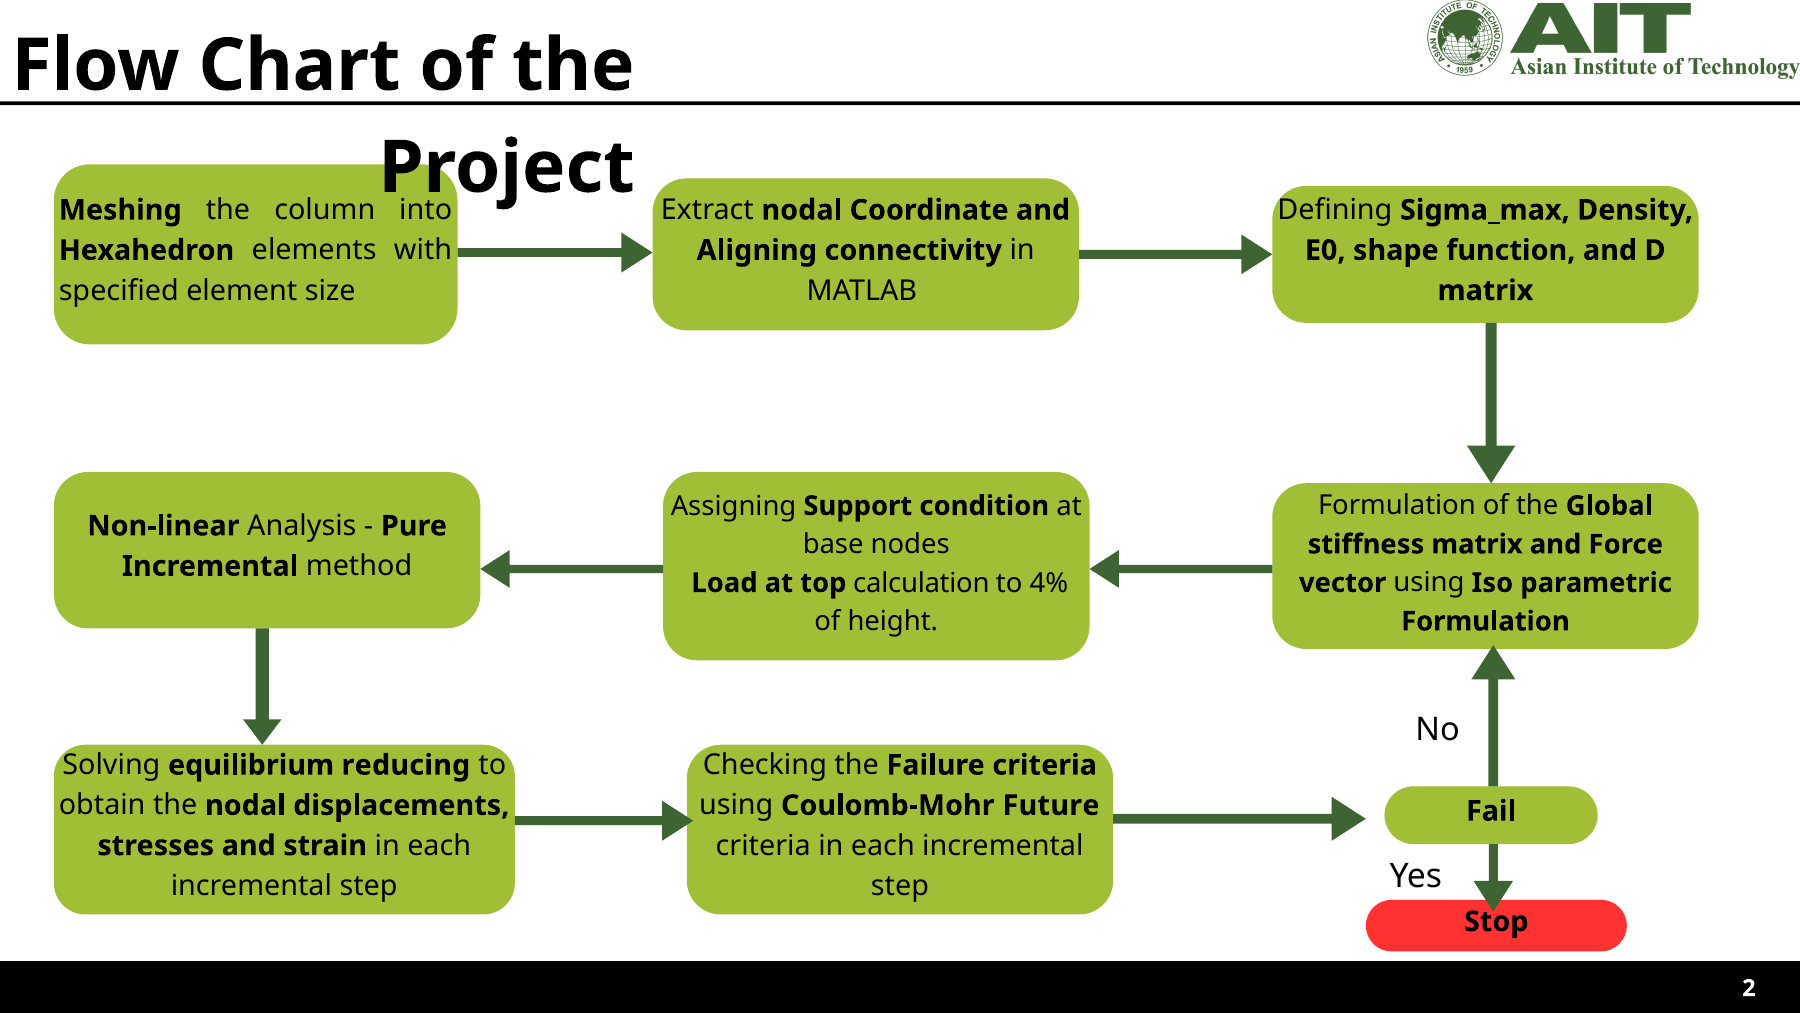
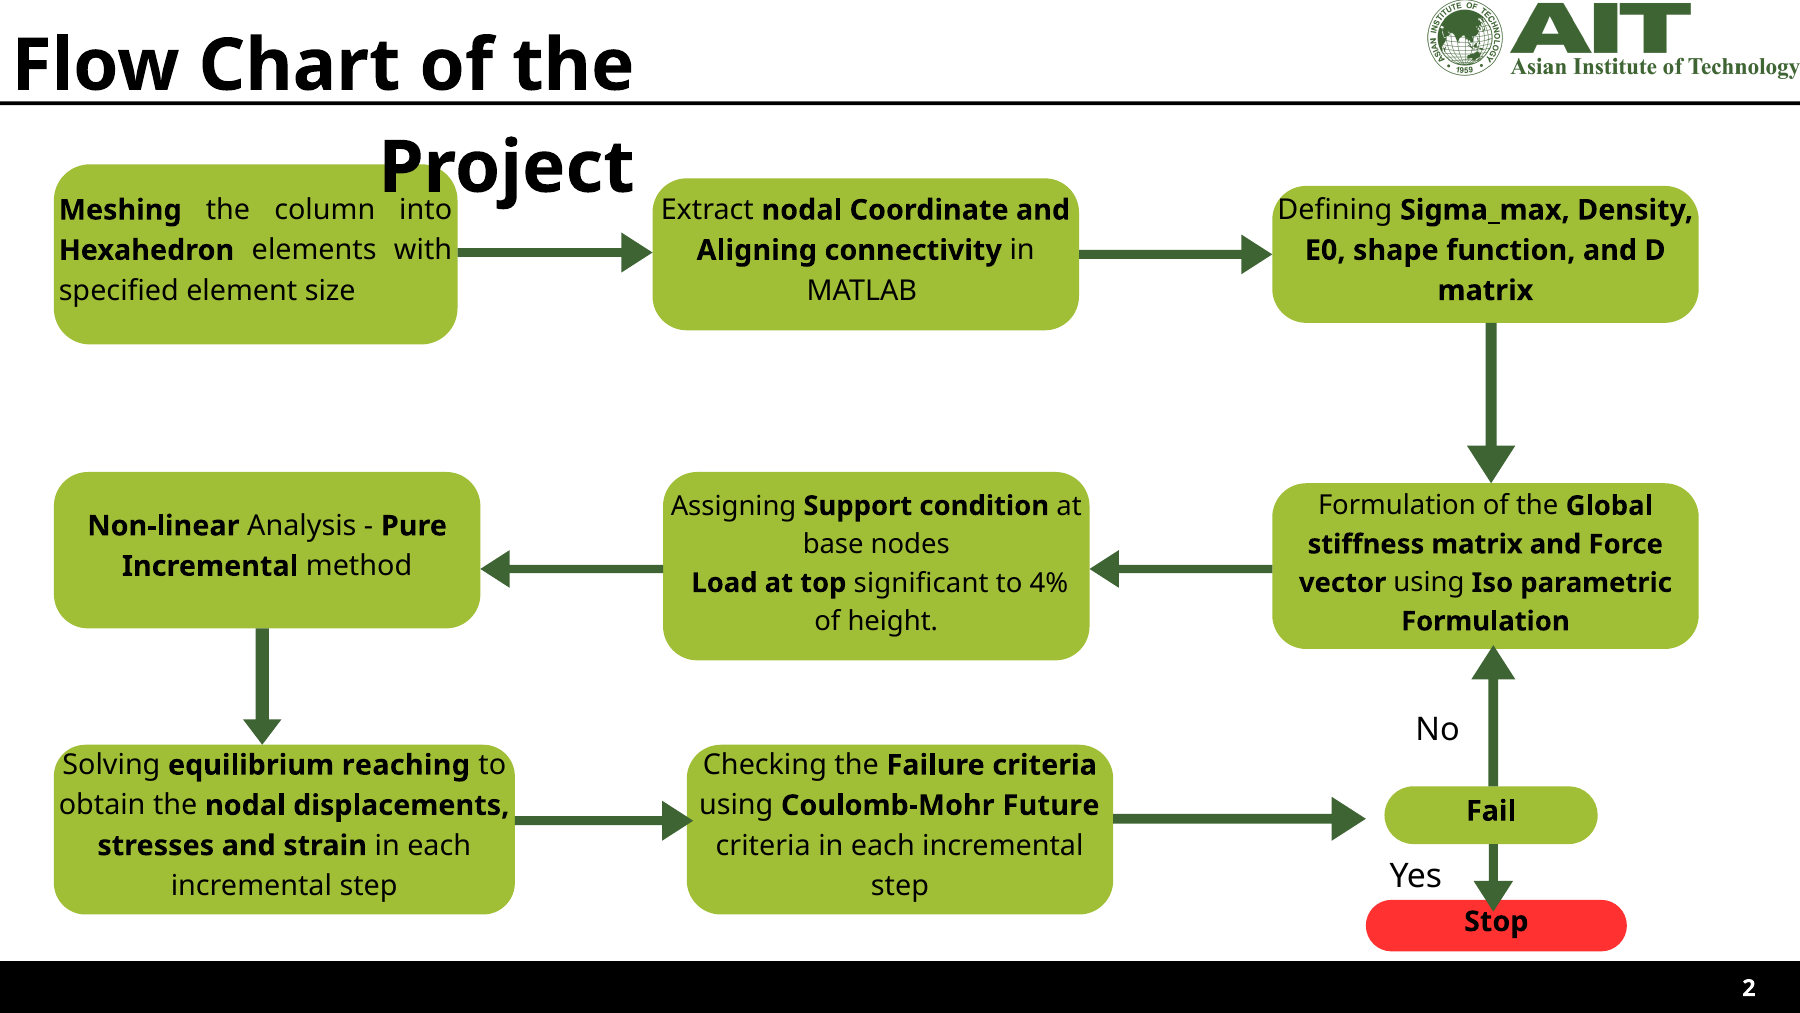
calculation: calculation -> significant
reducing: reducing -> reaching
